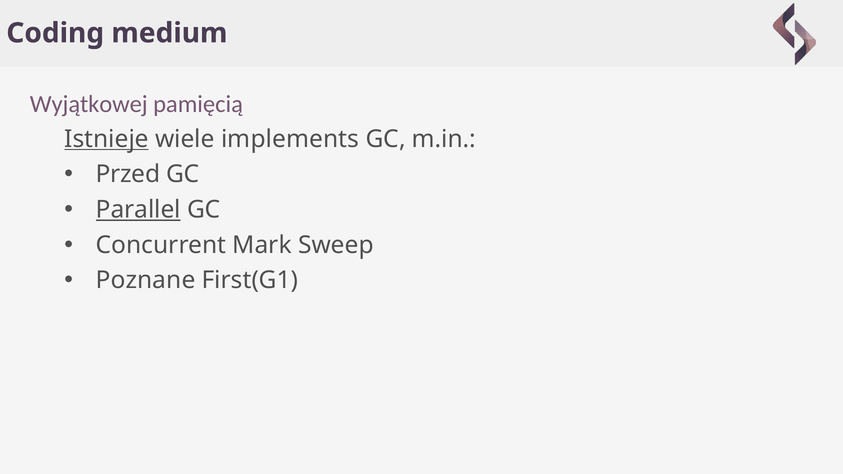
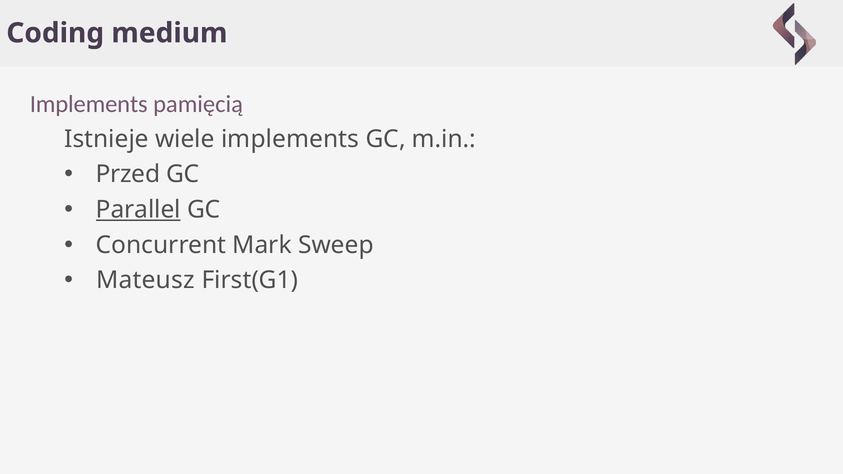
Wyjątkowej at (89, 104): Wyjątkowej -> Implements
Istnieje underline: present -> none
Poznane: Poznane -> Mateusz
